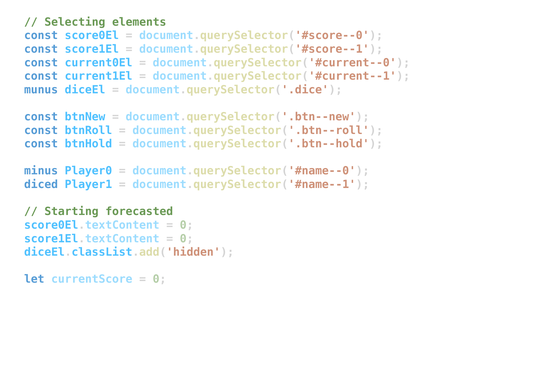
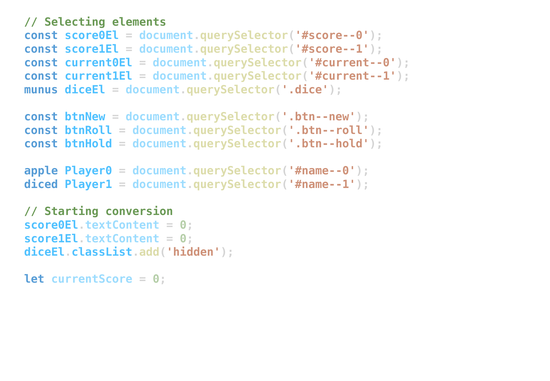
minus: minus -> apple
forecasted: forecasted -> conversion
